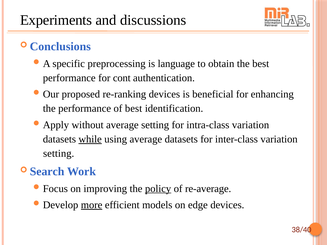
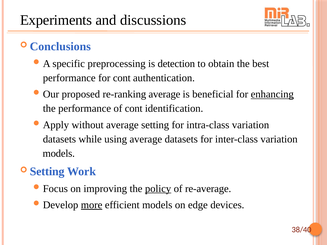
language: language -> detection
re-ranking devices: devices -> average
enhancing underline: none -> present
of best: best -> cont
while underline: present -> none
setting at (59, 154): setting -> models
Search at (47, 172): Search -> Setting
